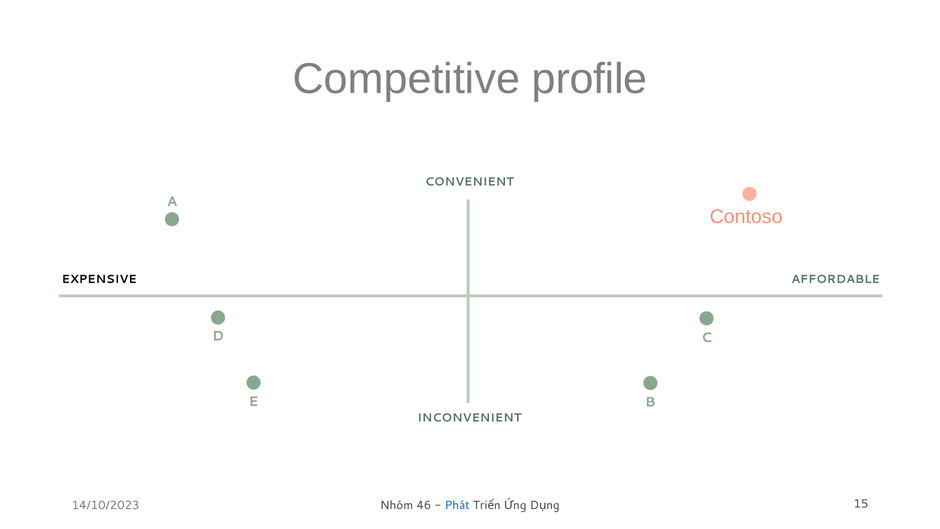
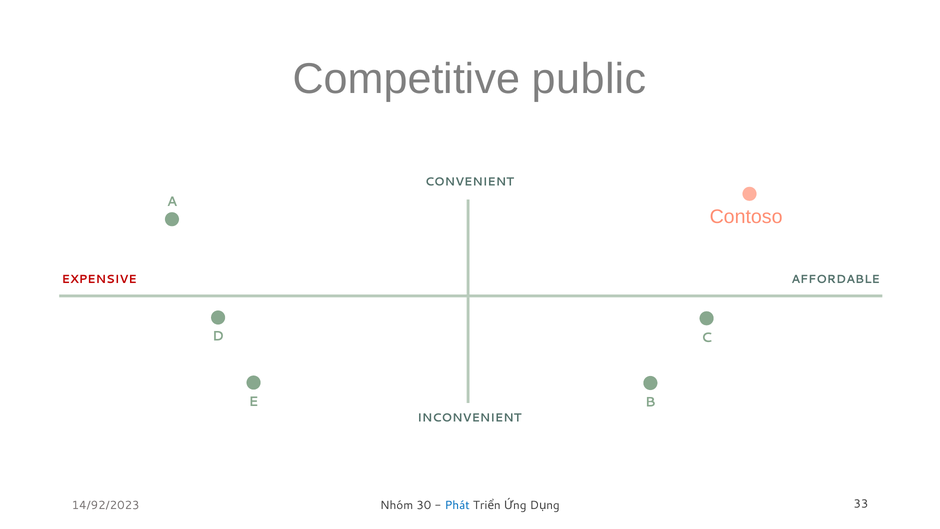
profile: profile -> public
EXPENSIVE colour: black -> red
14/10/2023: 14/10/2023 -> 14/92/2023
46: 46 -> 30
15: 15 -> 33
